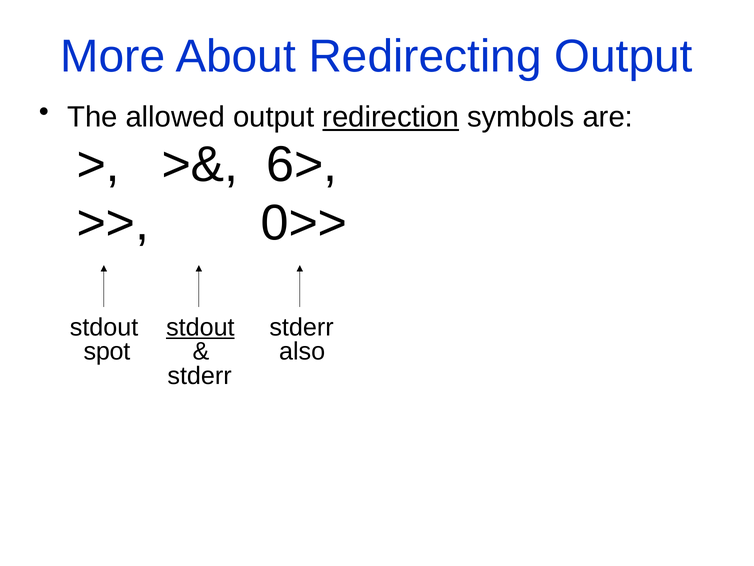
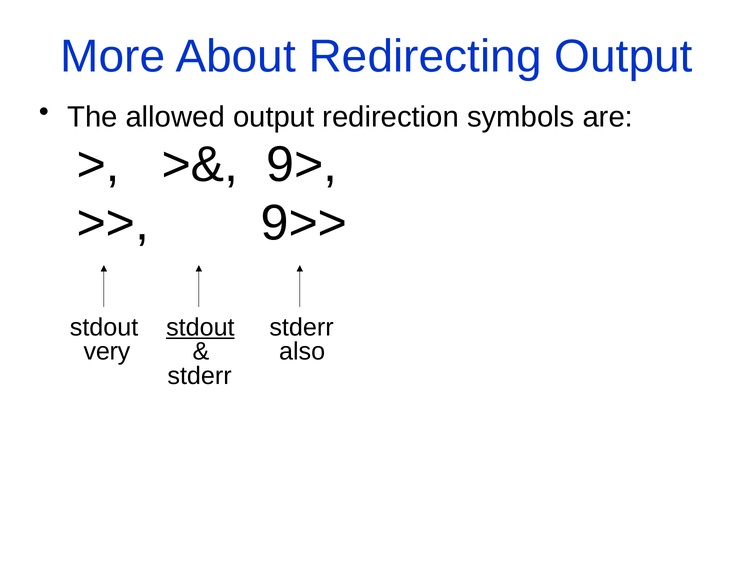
redirection underline: present -> none
6>: 6> -> 9>
0>>: 0>> -> 9>>
spot: spot -> very
